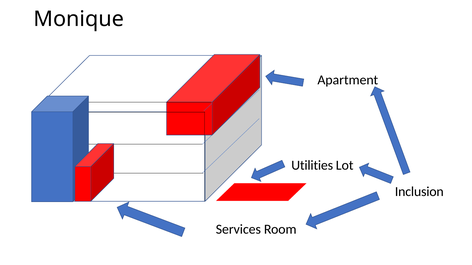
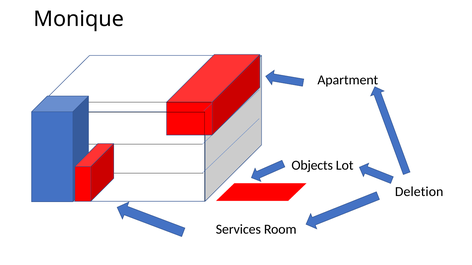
Utilities: Utilities -> Objects
Inclusion: Inclusion -> Deletion
